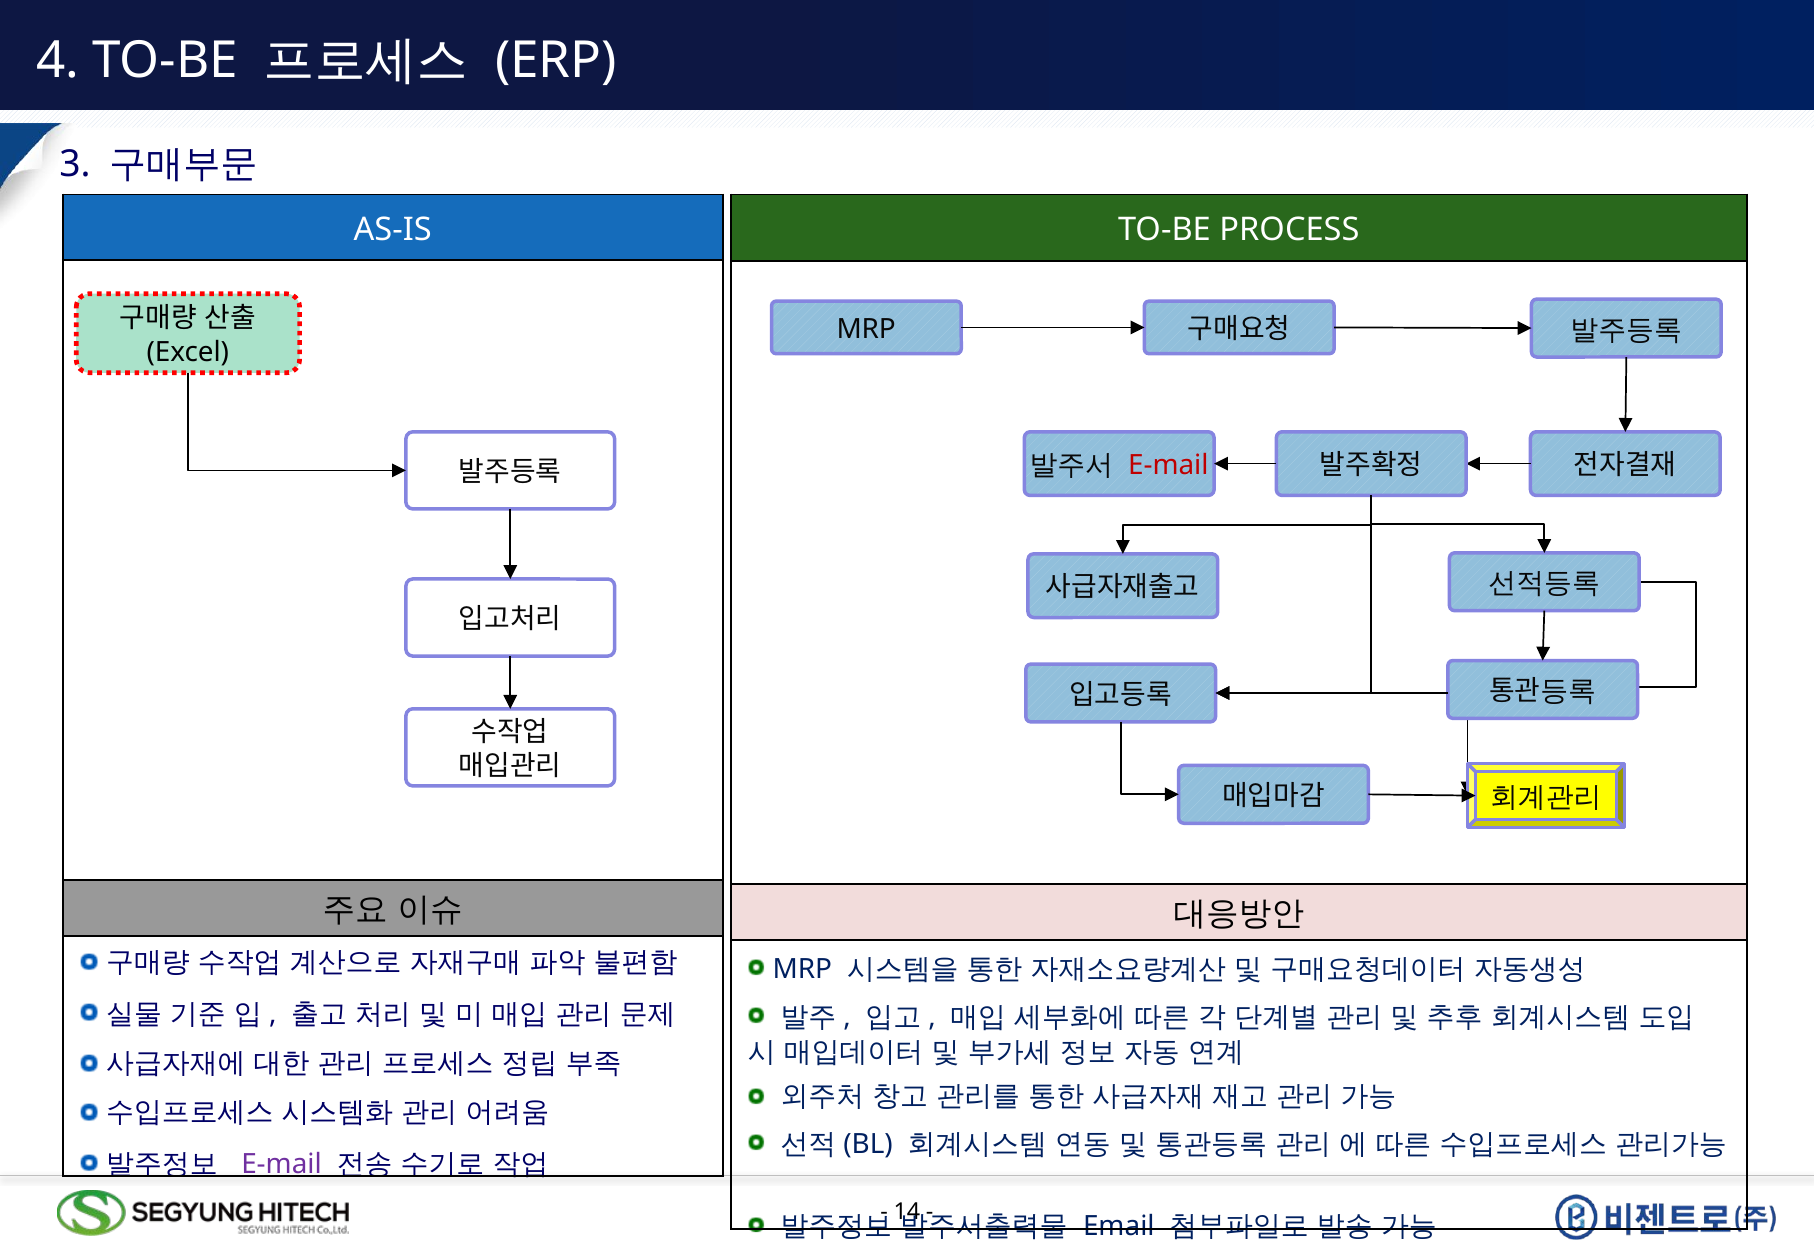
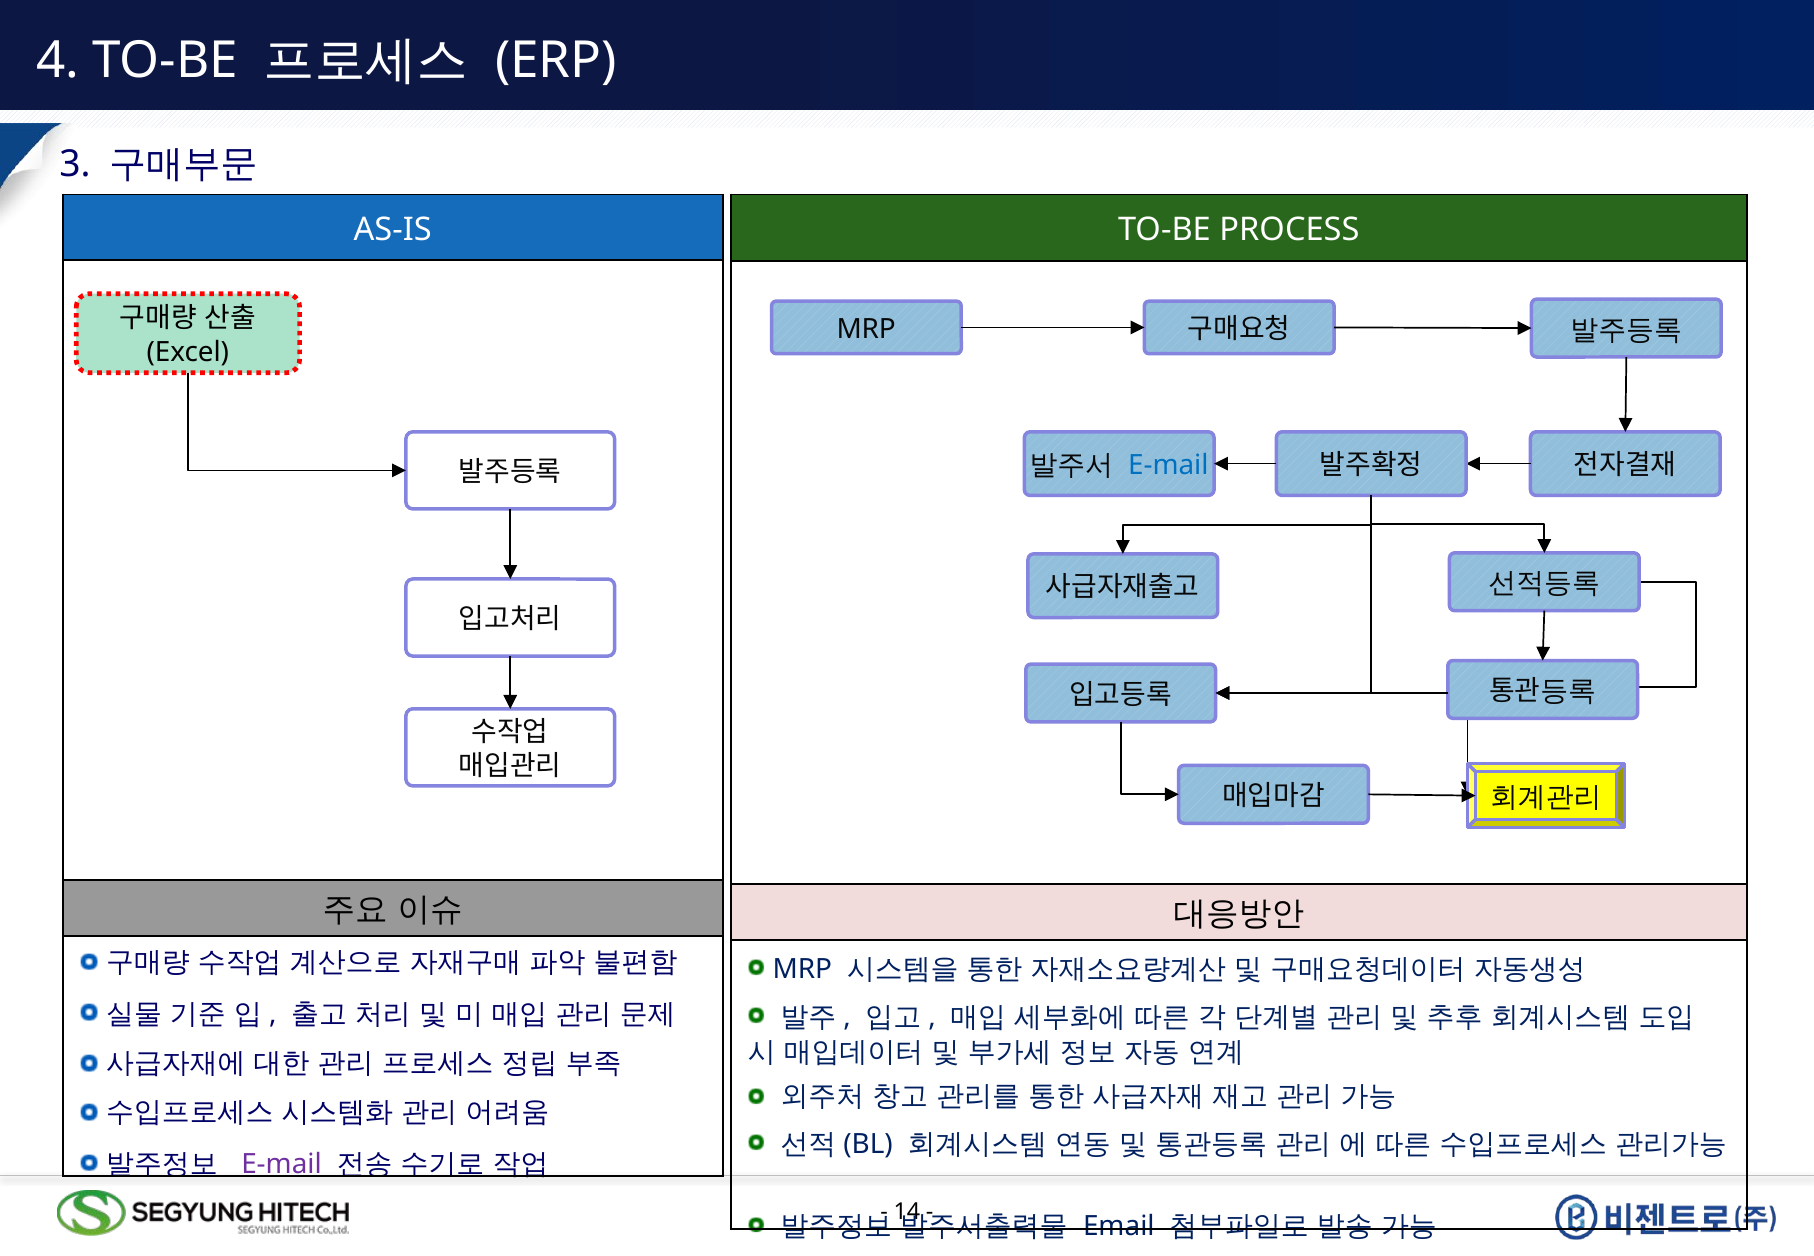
E-mail at (1168, 466) colour: red -> blue
